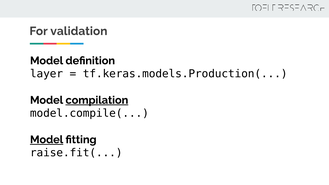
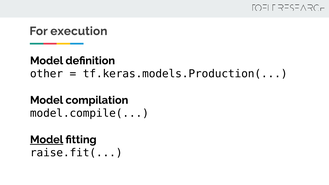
validation: validation -> execution
layer: layer -> other
compilation underline: present -> none
